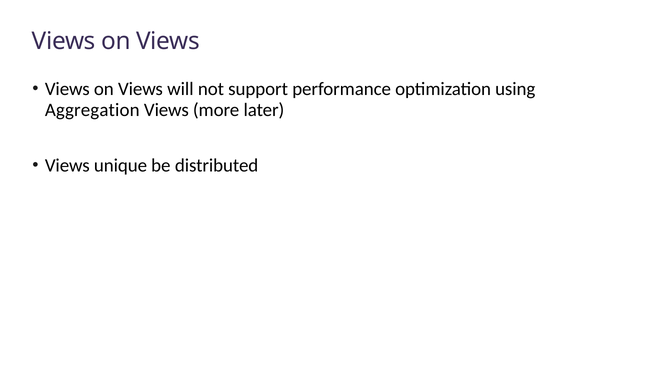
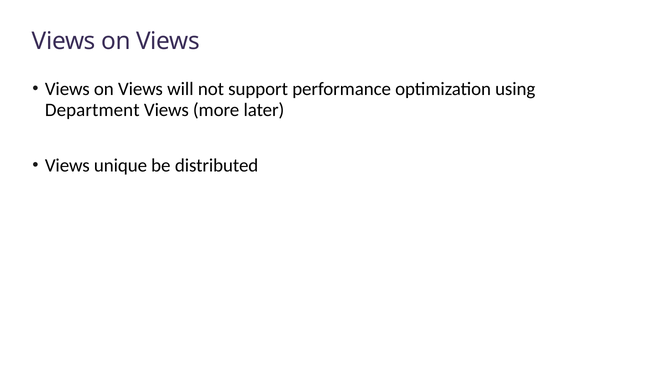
Aggregation: Aggregation -> Department
